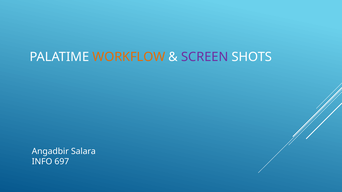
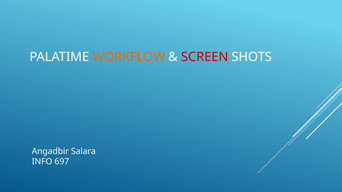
SCREEN colour: purple -> red
